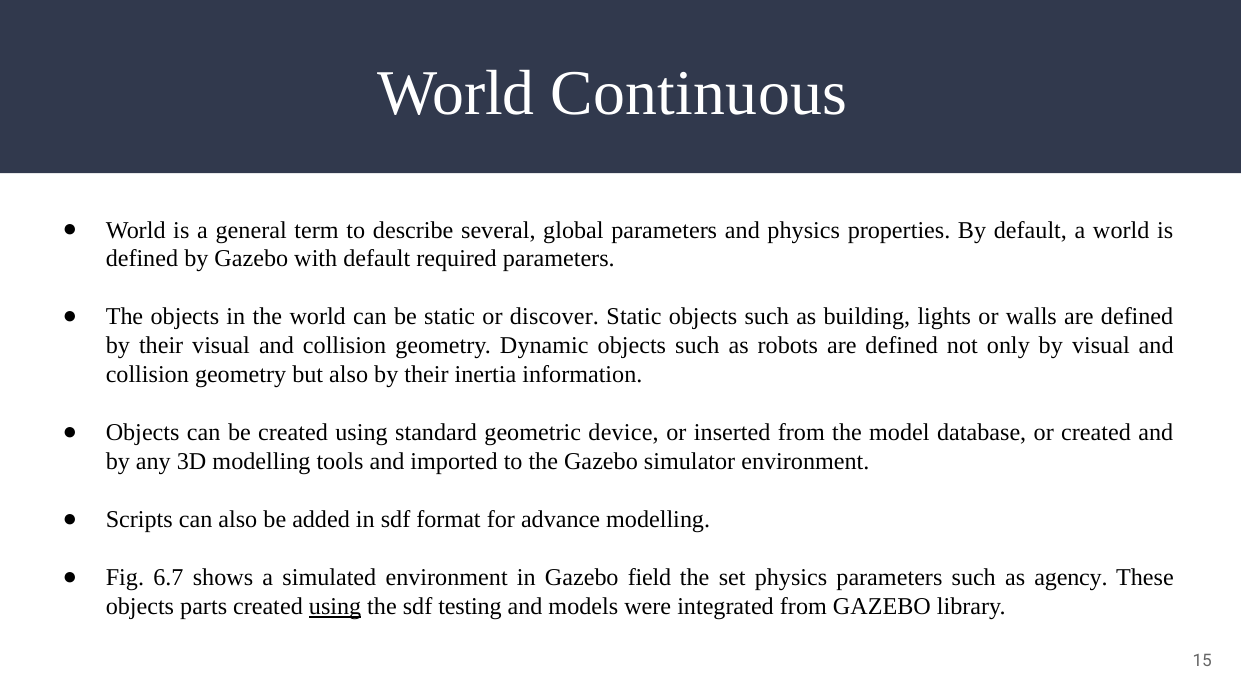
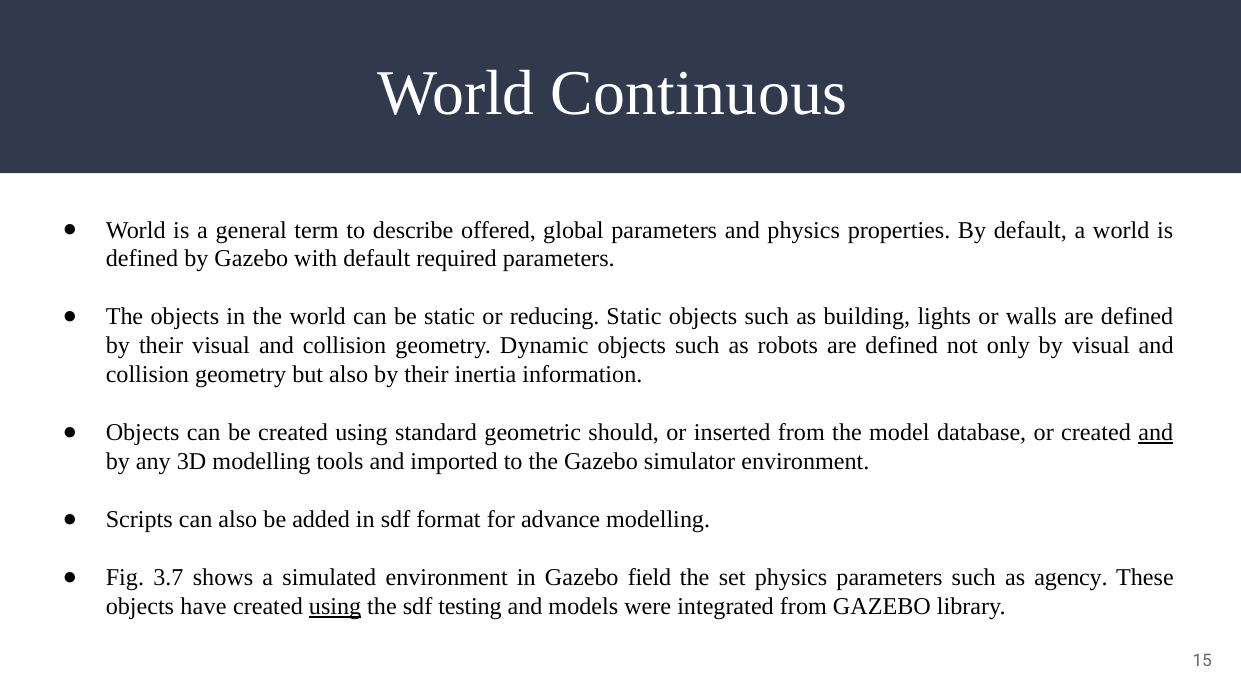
several: several -> offered
discover: discover -> reducing
device: device -> should
and at (1156, 433) underline: none -> present
6.7: 6.7 -> 3.7
parts: parts -> have
